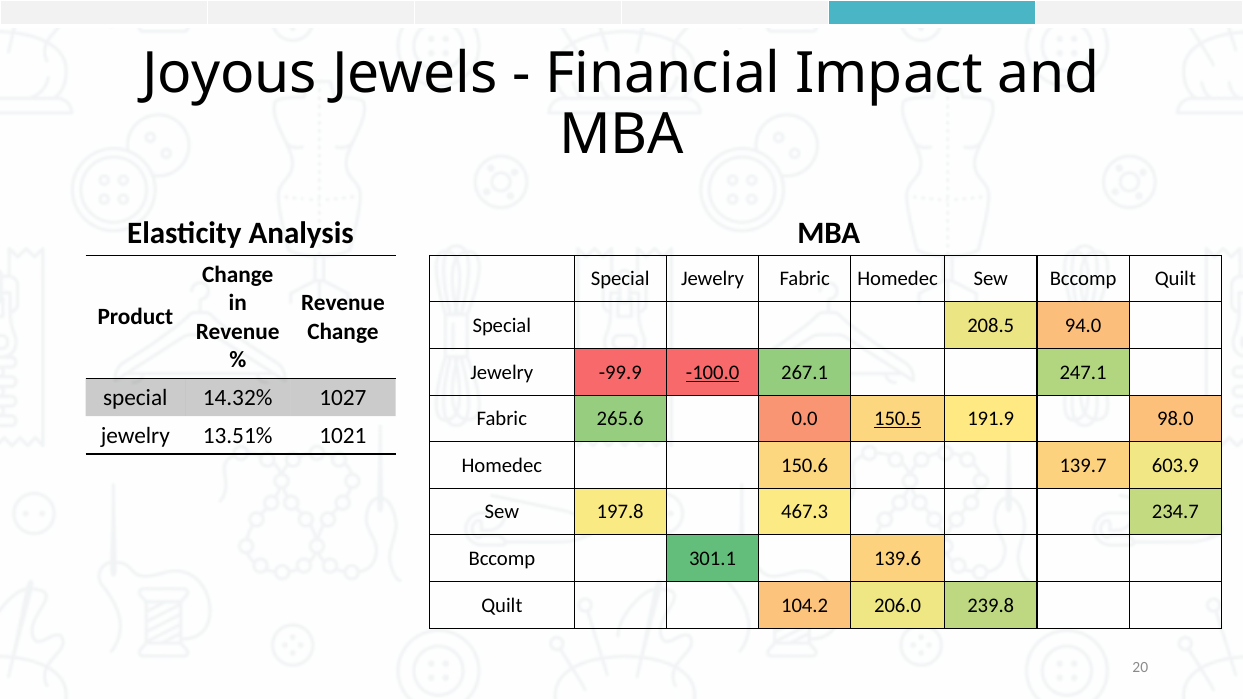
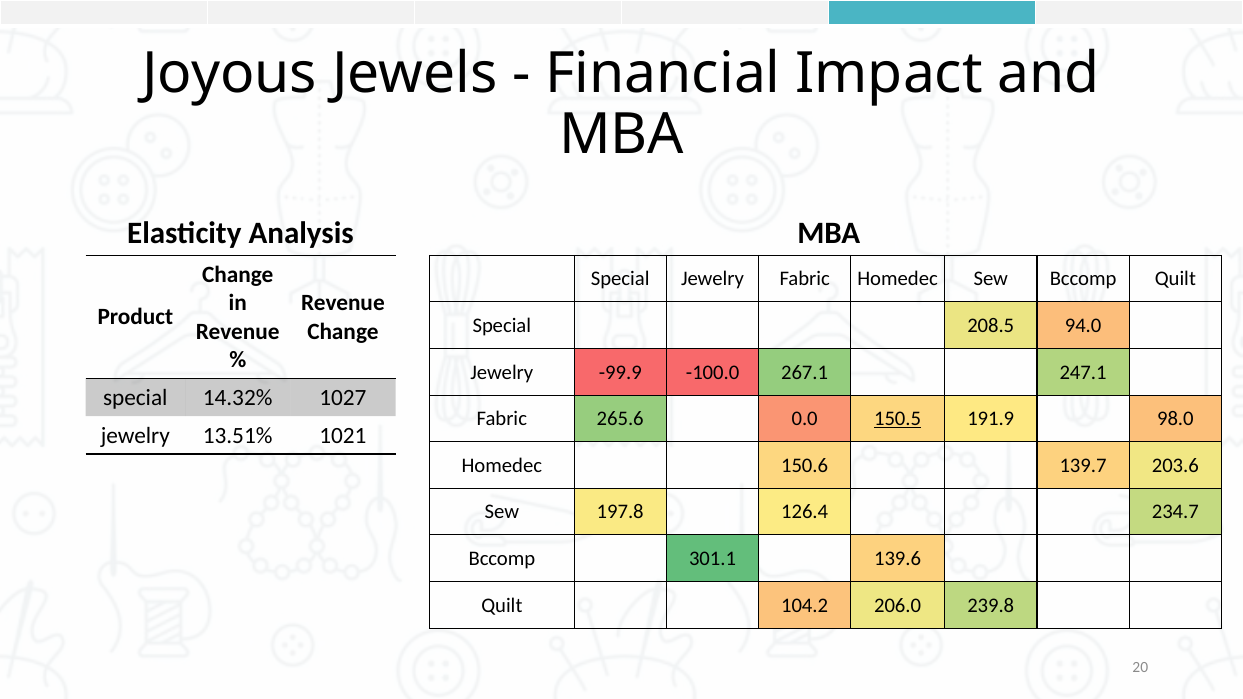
-100.0 underline: present -> none
603.9: 603.9 -> 203.6
467.3: 467.3 -> 126.4
